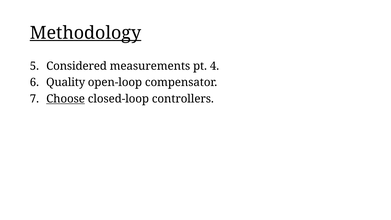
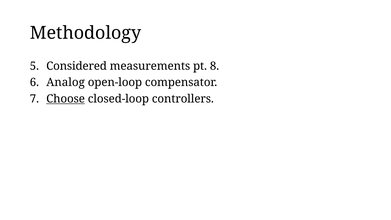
Methodology underline: present -> none
4: 4 -> 8
Quality: Quality -> Analog
